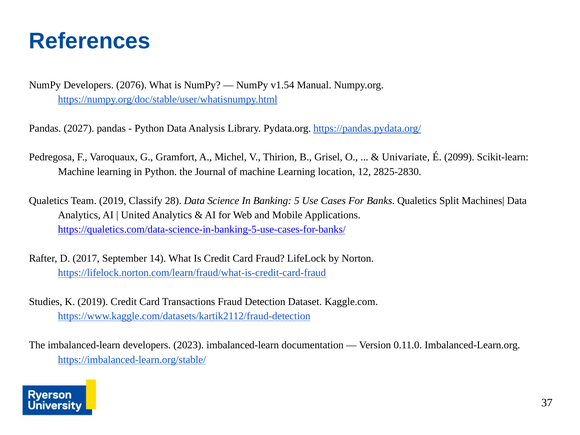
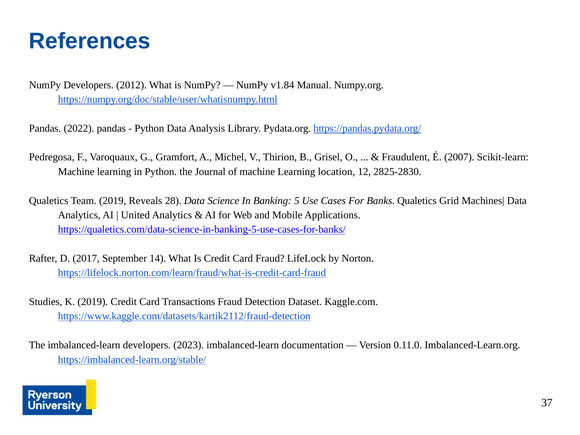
2076: 2076 -> 2012
v1.54: v1.54 -> v1.84
2027: 2027 -> 2022
Univariate: Univariate -> Fraudulent
2099: 2099 -> 2007
Classify: Classify -> Reveals
Split: Split -> Grid
